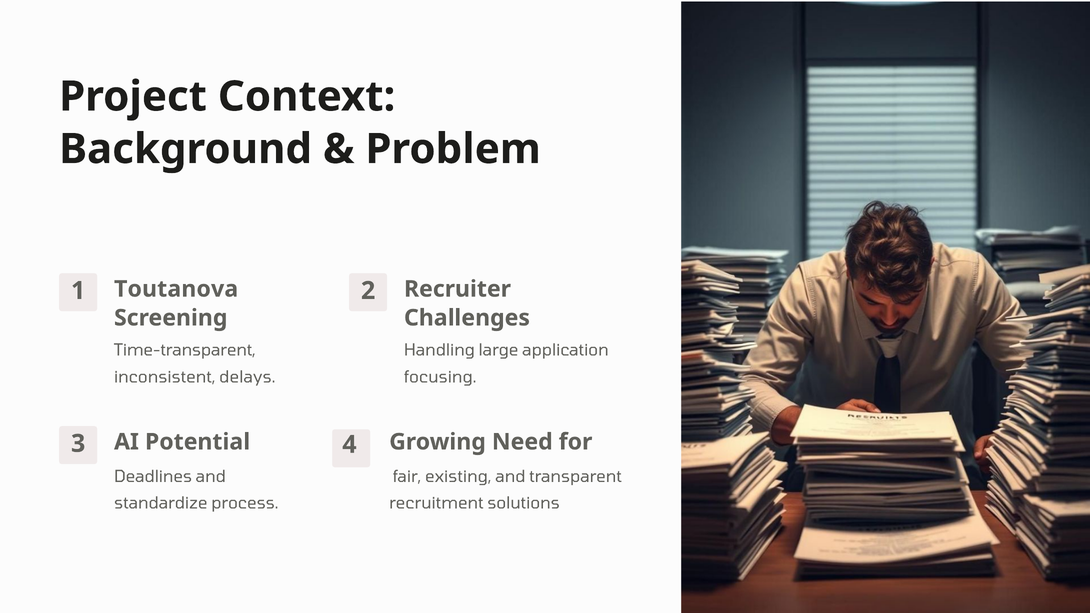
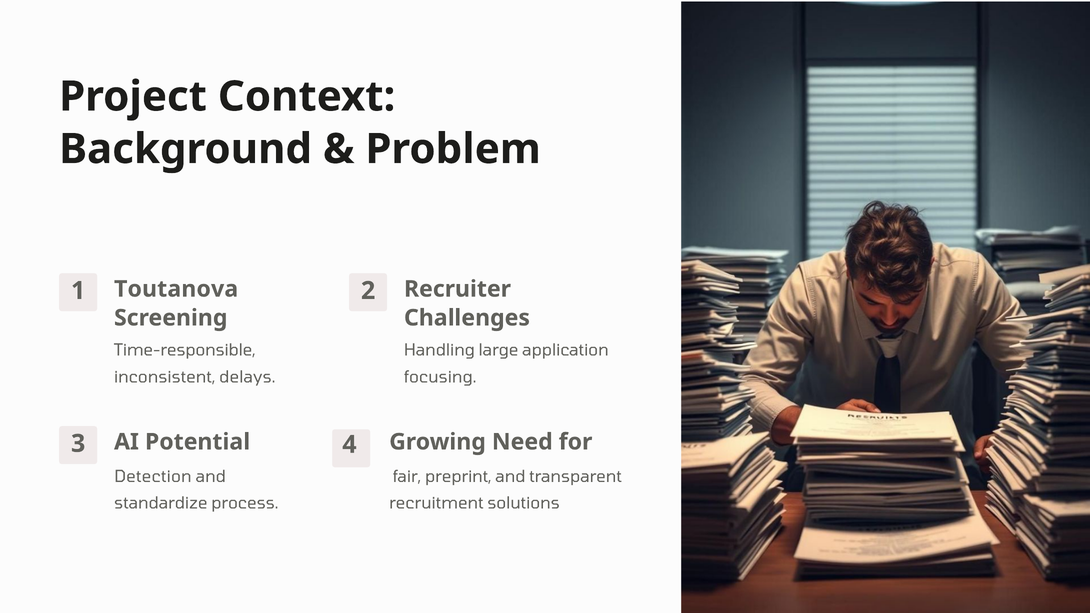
Time-transparent: Time-transparent -> Time-responsible
Deadlines: Deadlines -> Detection
existing: existing -> preprint
